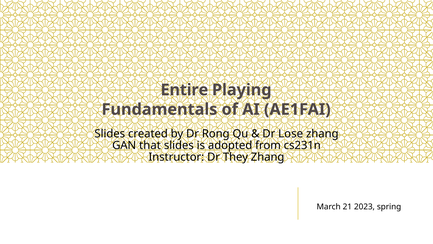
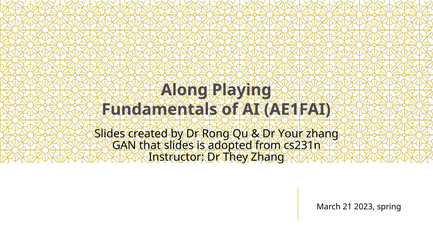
Entire: Entire -> Along
Lose: Lose -> Your
